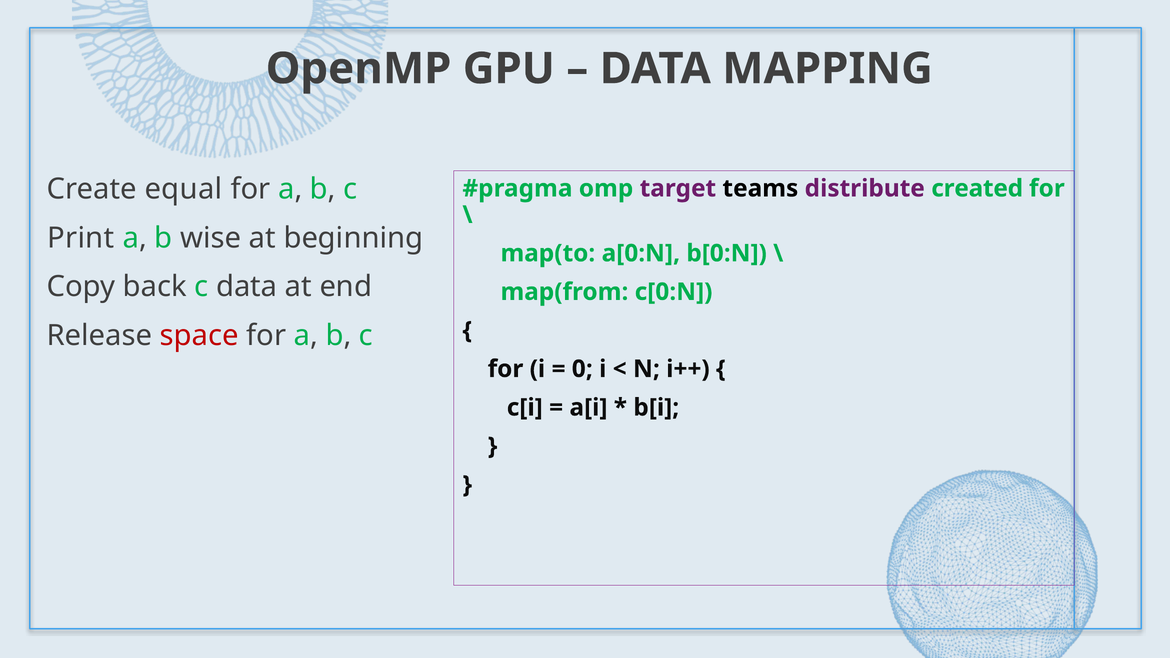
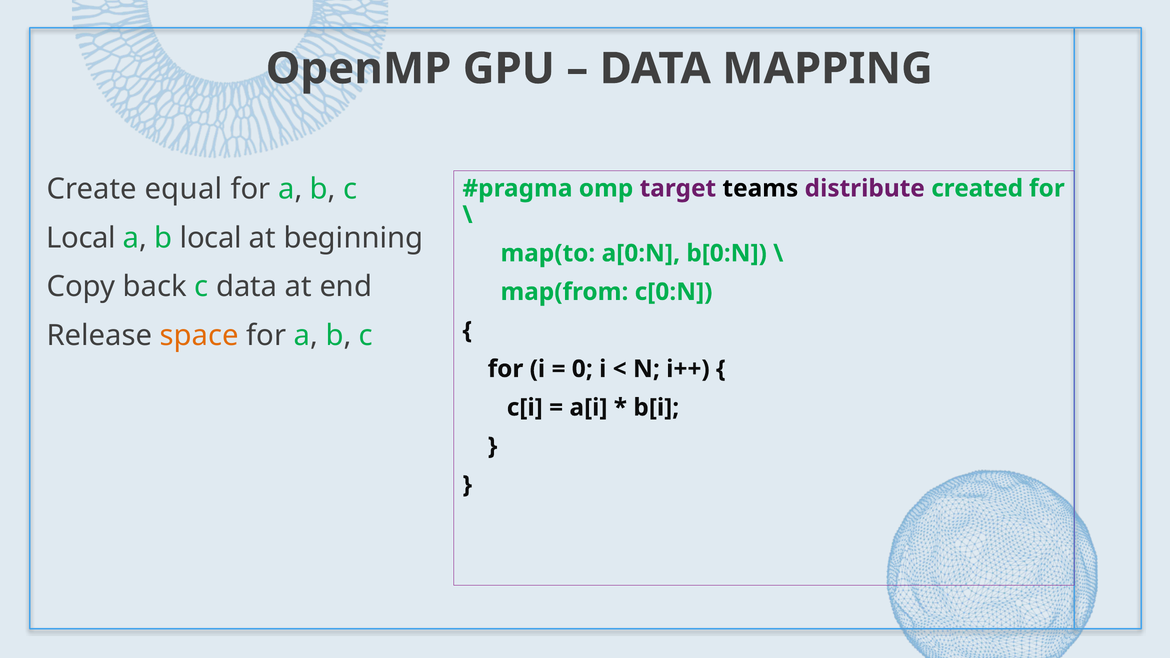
Print at (81, 238): Print -> Local
b wise: wise -> local
space colour: red -> orange
